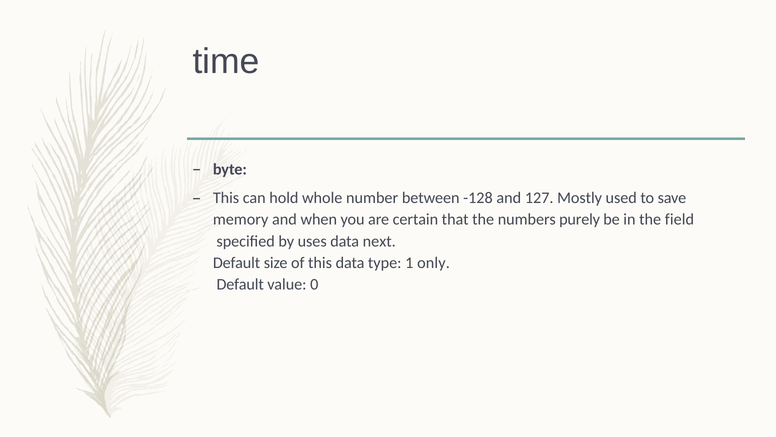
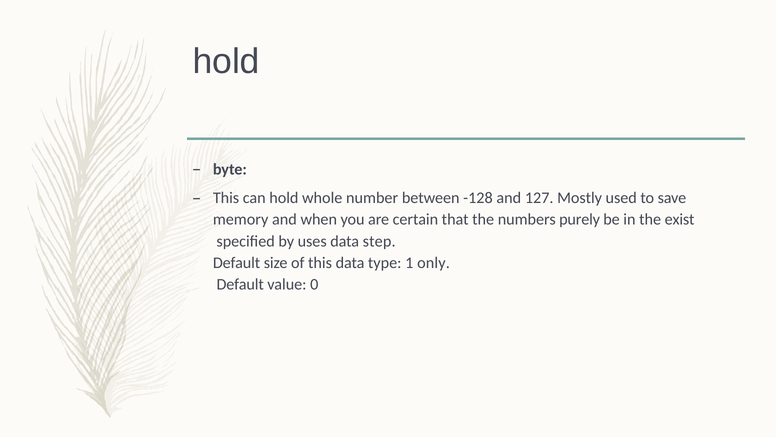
time at (226, 61): time -> hold
field: field -> exist
next: next -> step
